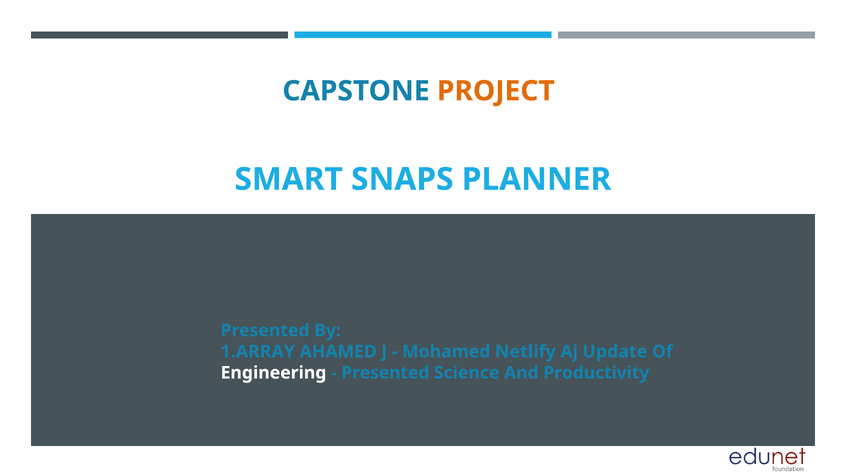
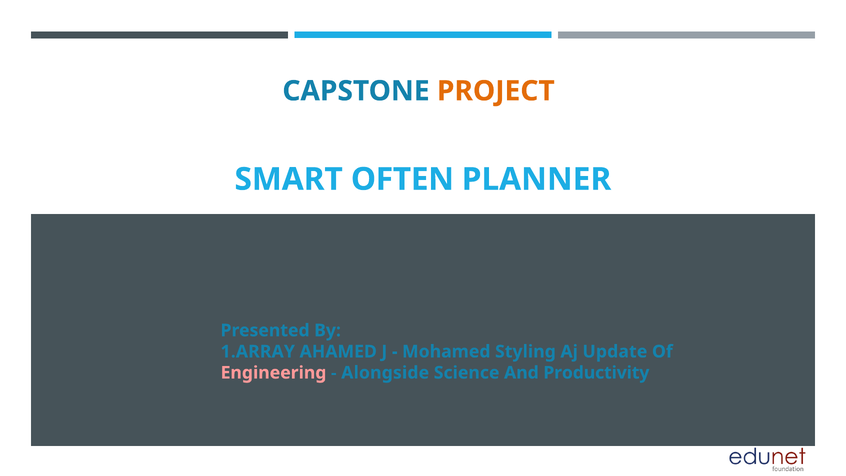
SNAPS: SNAPS -> OFTEN
Netlify: Netlify -> Styling
Engineering colour: white -> pink
Presented at (385, 373): Presented -> Alongside
